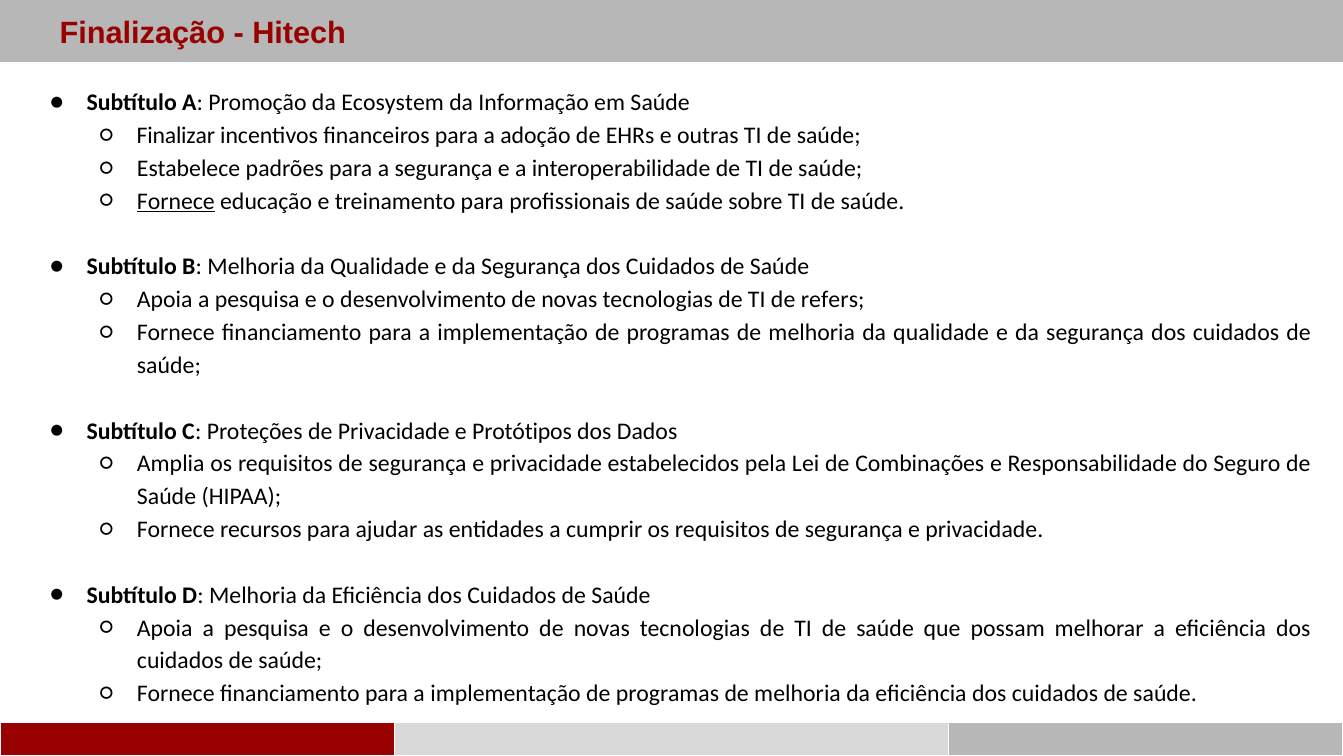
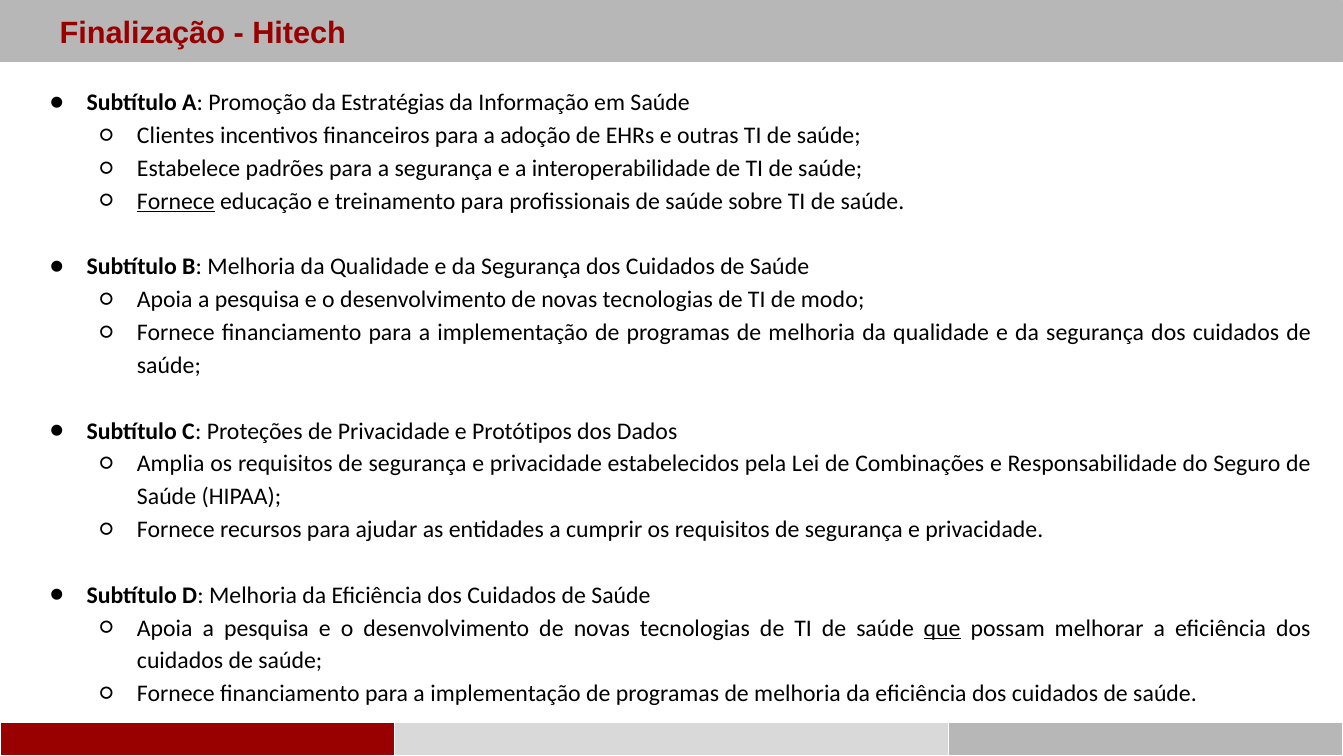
Ecosystem: Ecosystem -> Estratégias
Finalizar: Finalizar -> Clientes
refers: refers -> modo
que underline: none -> present
